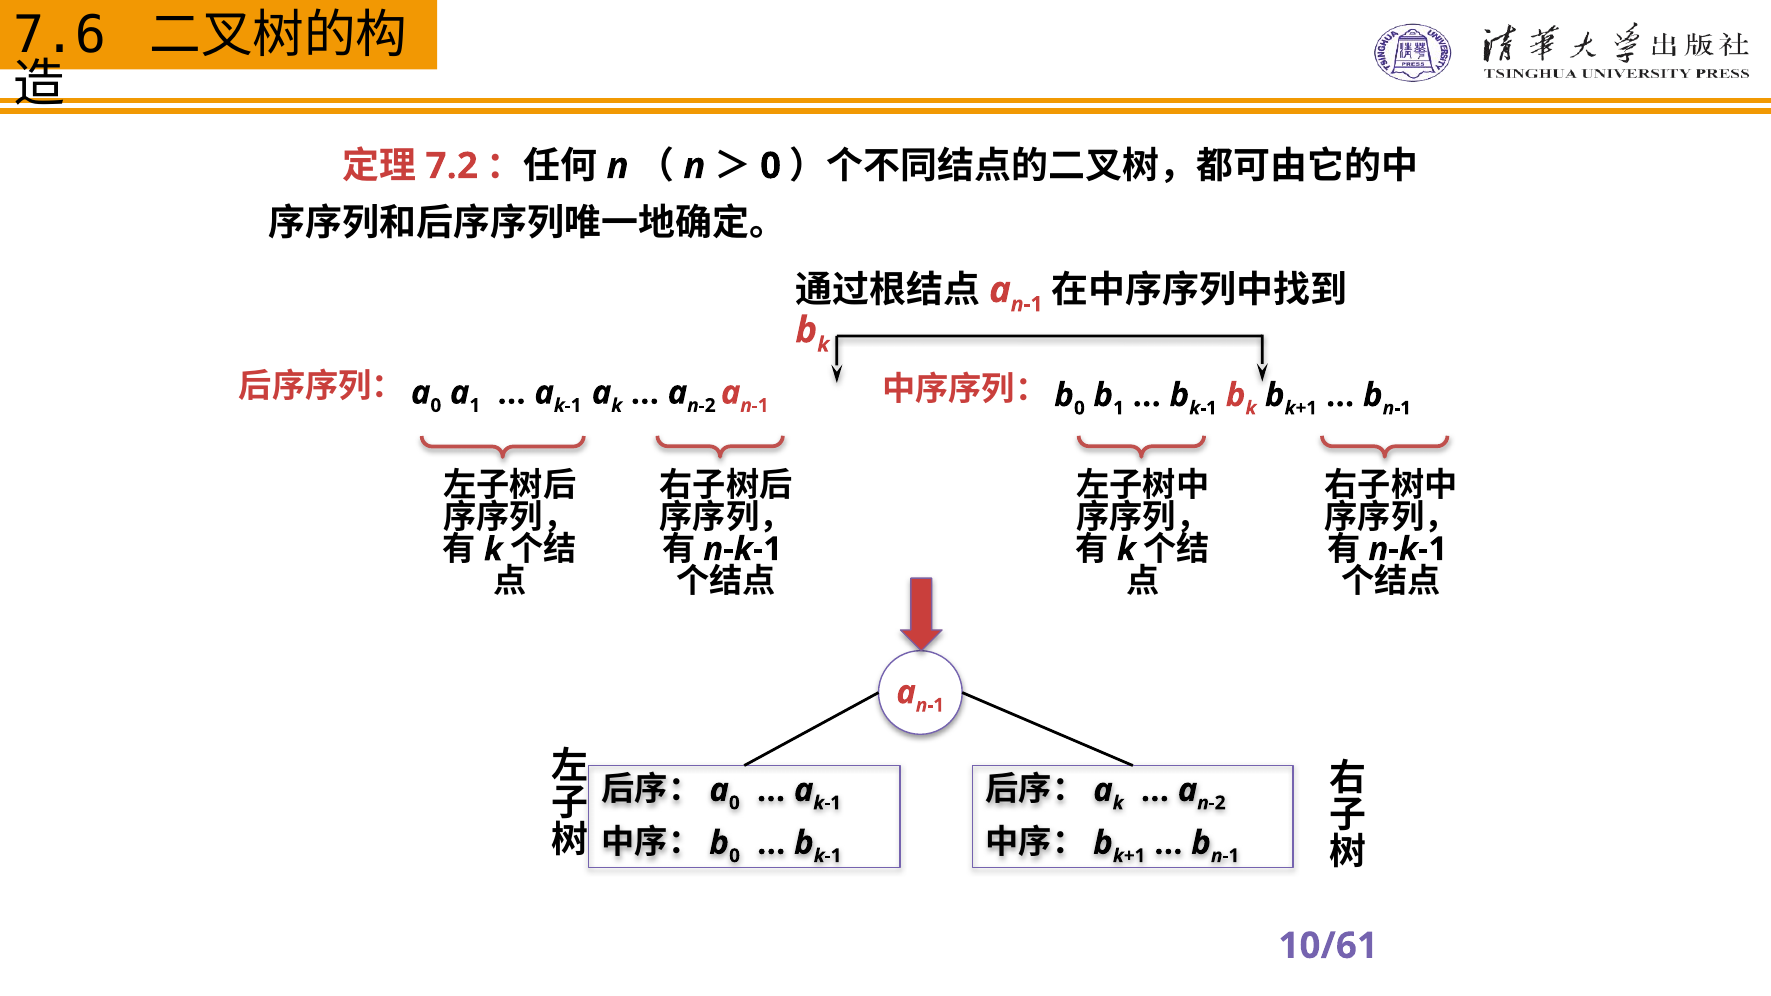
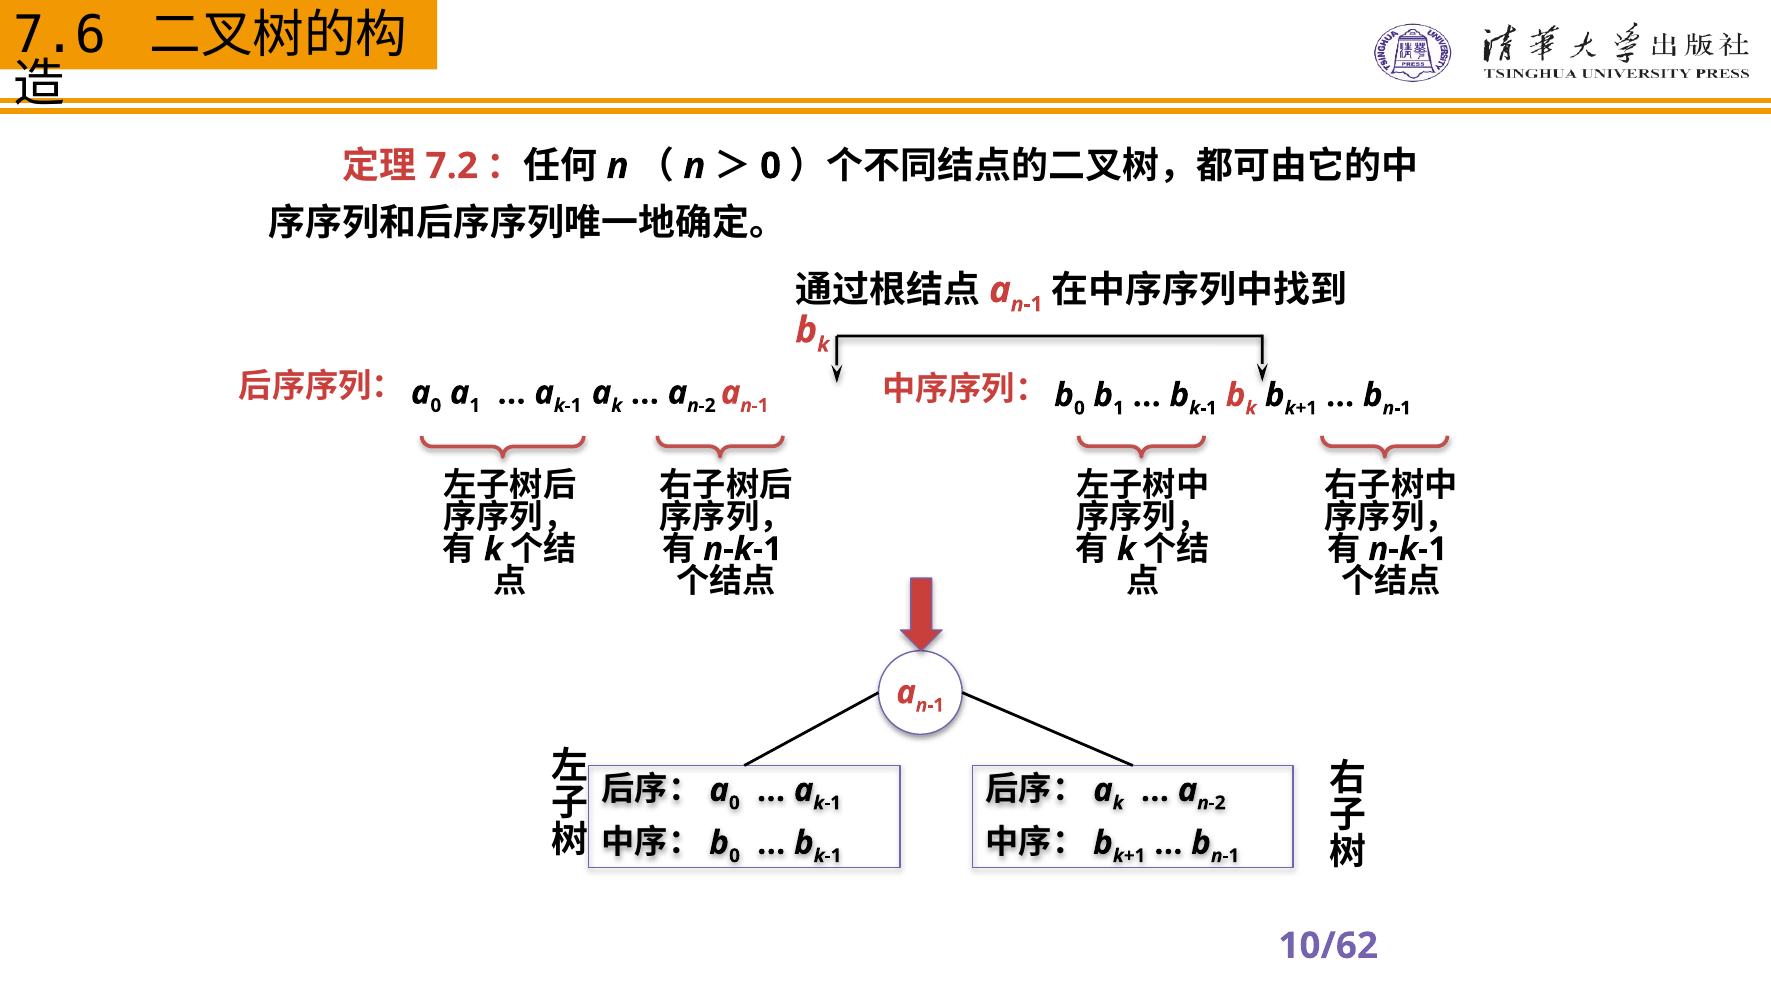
10/61: 10/61 -> 10/62
